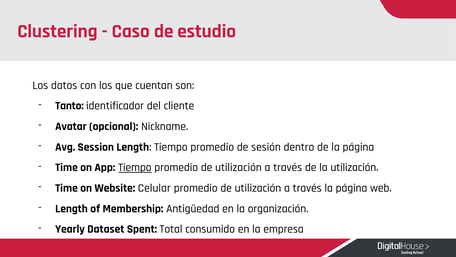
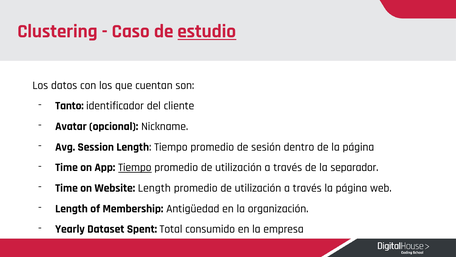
estudio underline: none -> present
la utilización: utilización -> separador
Website Celular: Celular -> Length
